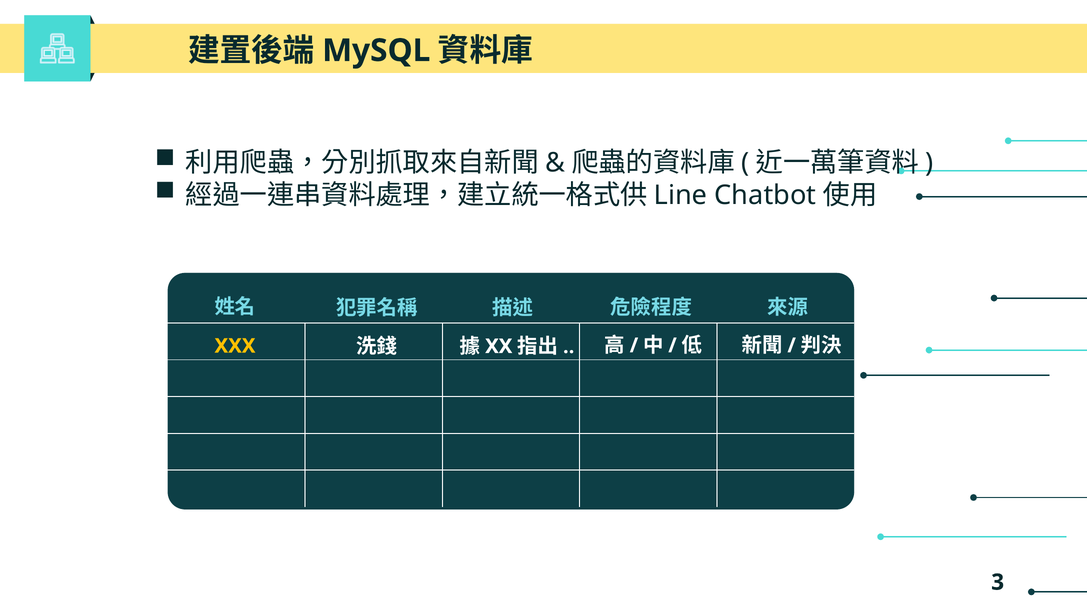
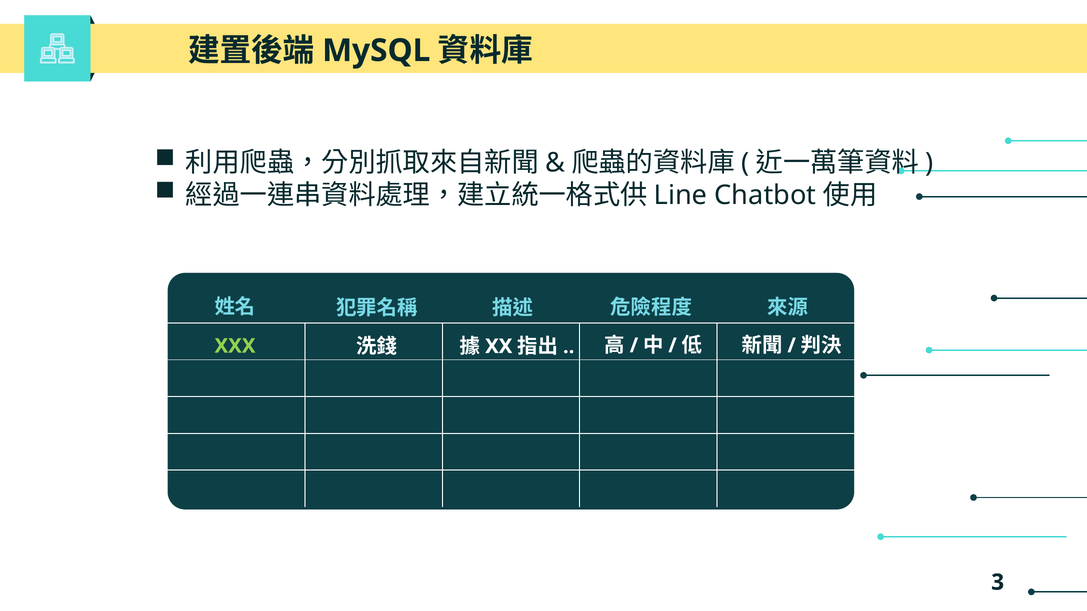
XXX colour: yellow -> light green
